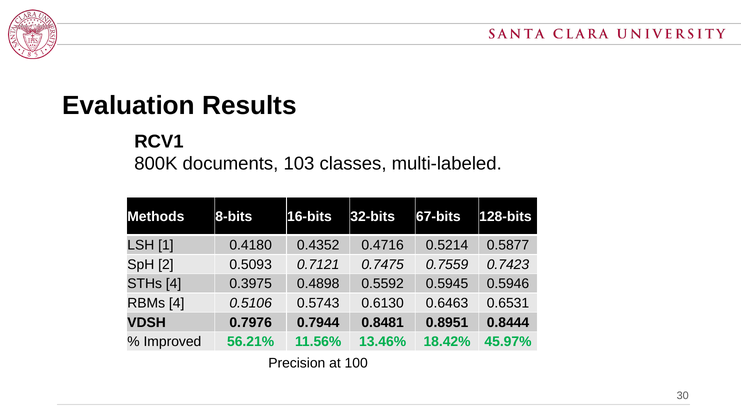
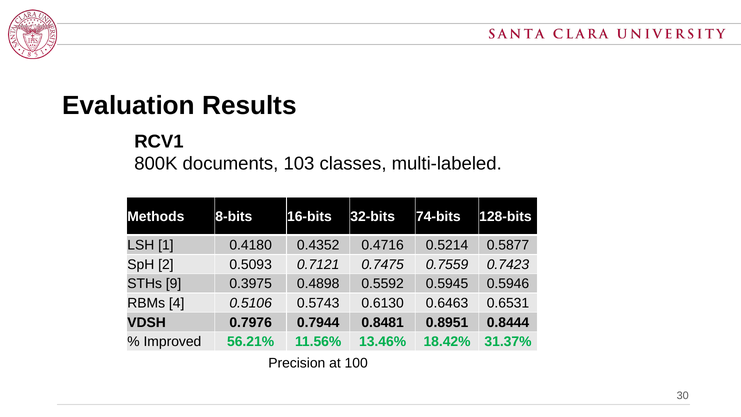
67-bits: 67-bits -> 74-bits
STHs 4: 4 -> 9
45.97%: 45.97% -> 31.37%
